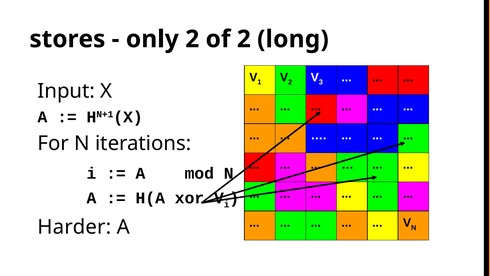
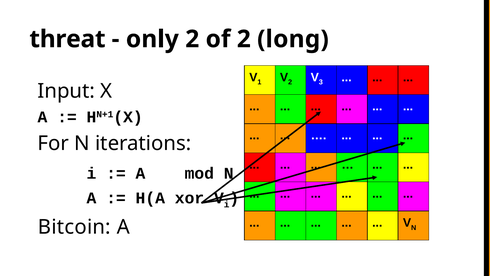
stores: stores -> threat
Harder: Harder -> Bitcoin
